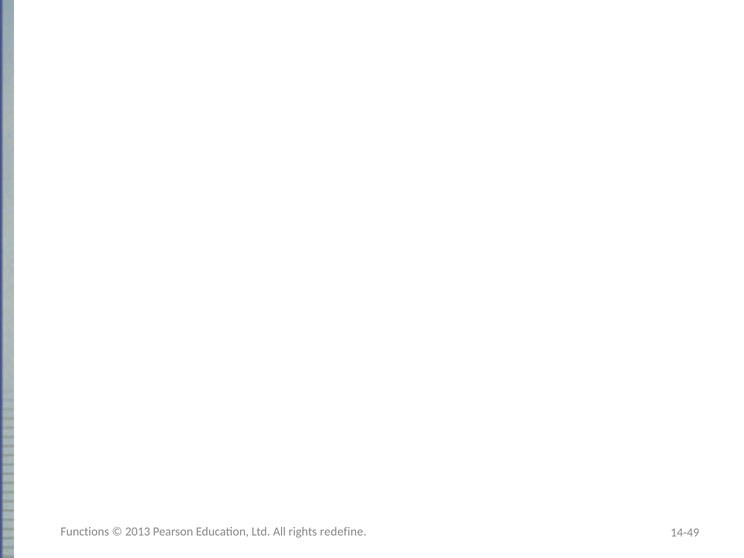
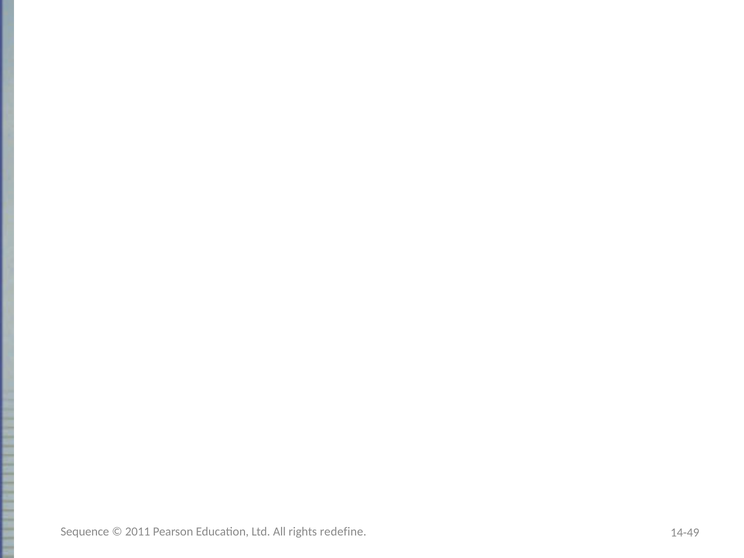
Functions: Functions -> Sequence
2013: 2013 -> 2011
